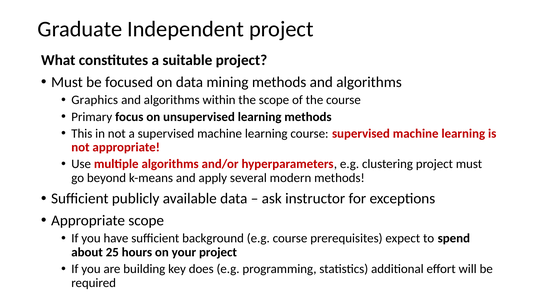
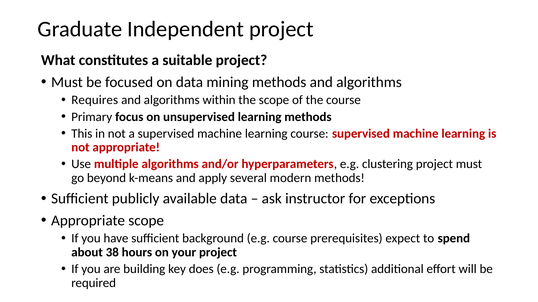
Graphics: Graphics -> Requires
25: 25 -> 38
